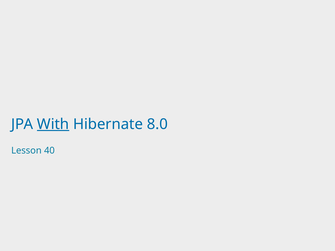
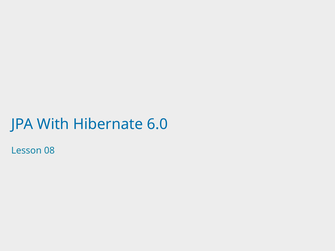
With underline: present -> none
8.0: 8.0 -> 6.0
40: 40 -> 08
